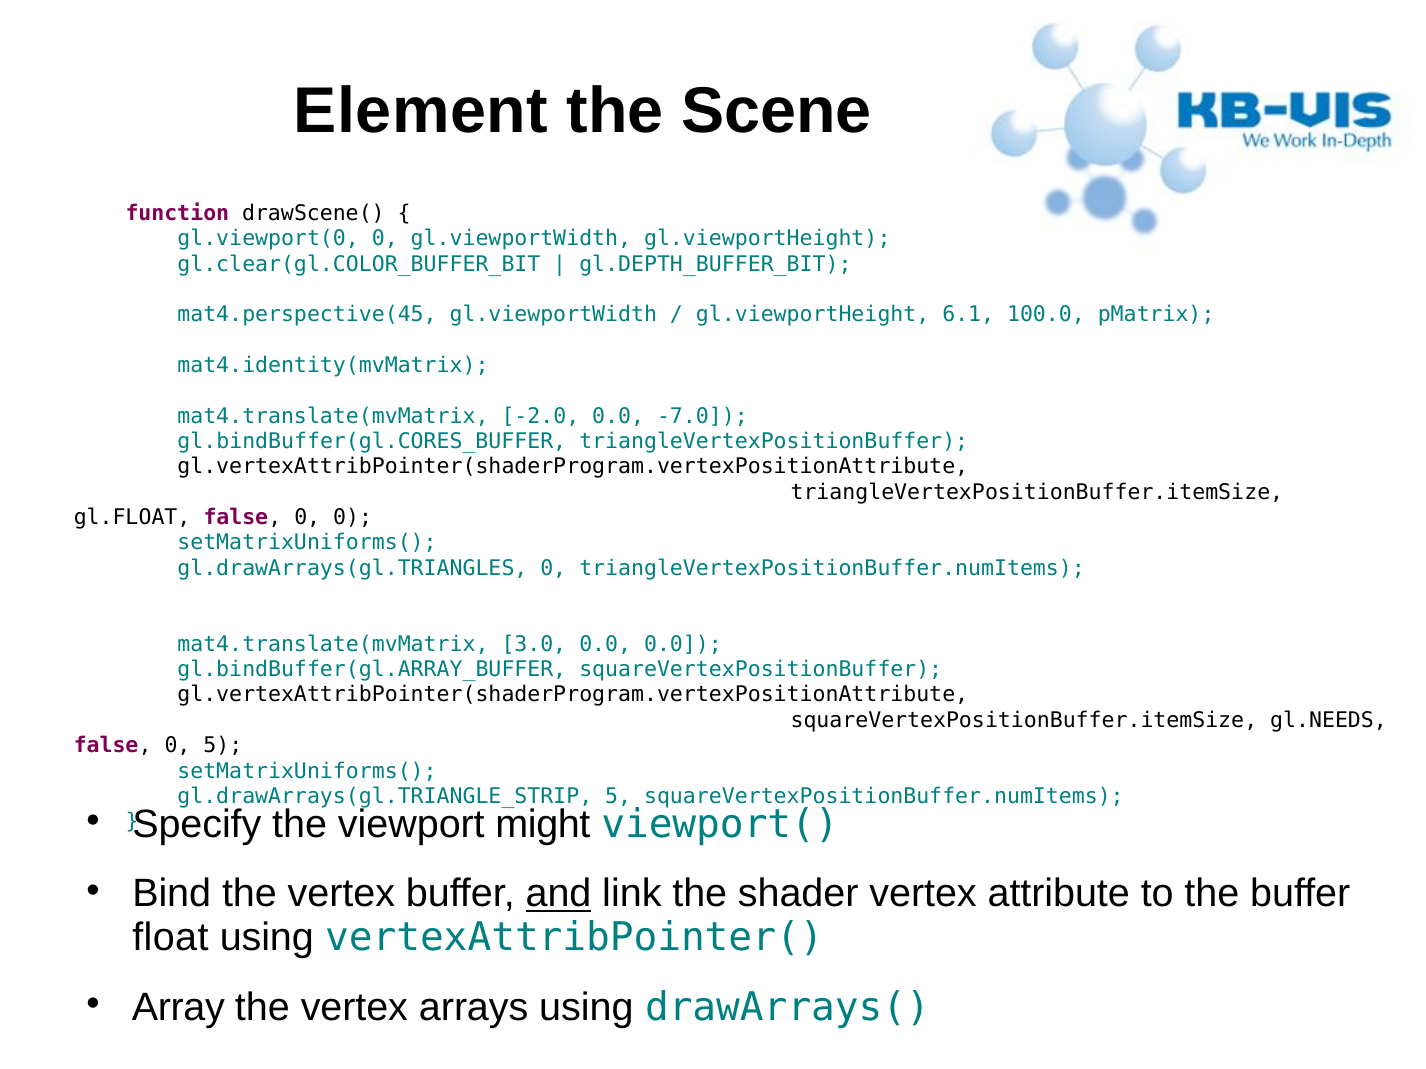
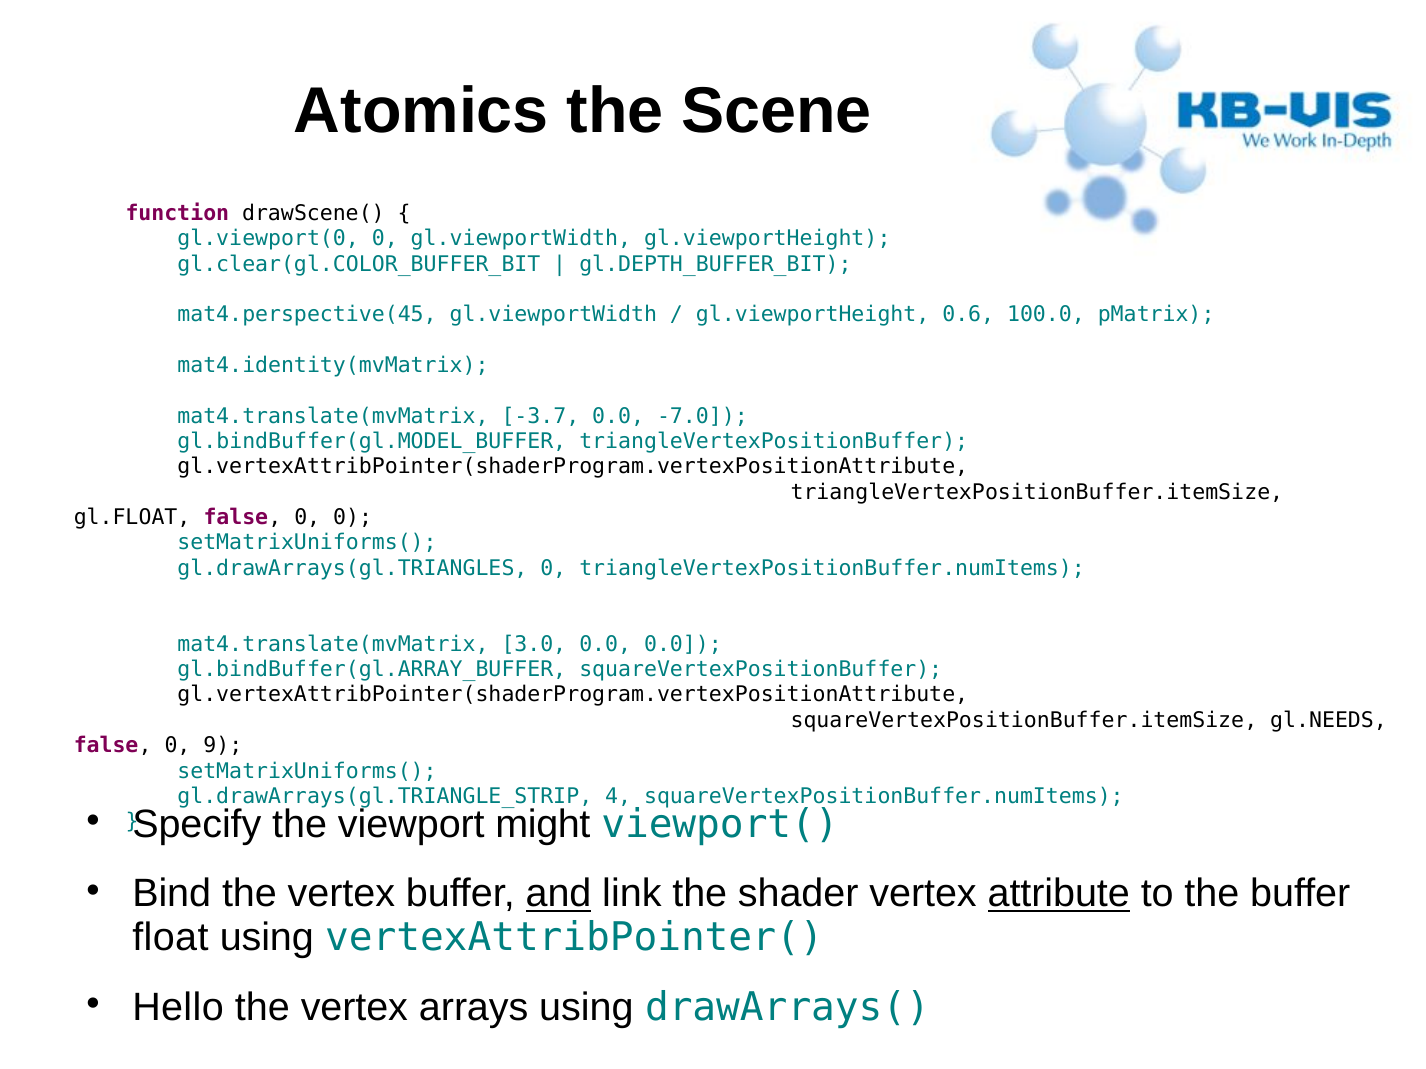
Element: Element -> Atomics
6.1: 6.1 -> 0.6
-2.0: -2.0 -> -3.7
gl.bindBuffer(gl.CORES_BUFFER: gl.bindBuffer(gl.CORES_BUFFER -> gl.bindBuffer(gl.MODEL_BUFFER
0 5: 5 -> 9
gl.drawArrays(gl.TRIANGLE_STRIP 5: 5 -> 4
attribute underline: none -> present
Array: Array -> Hello
